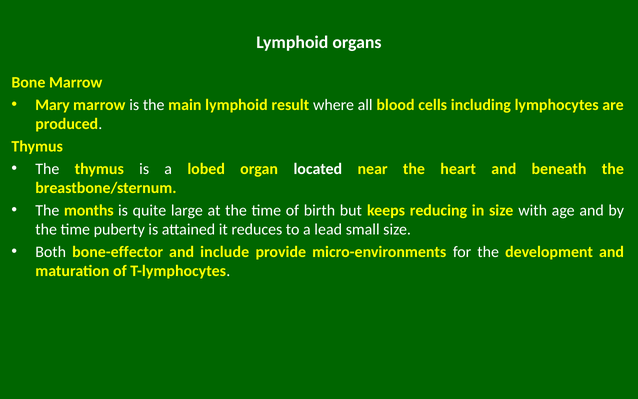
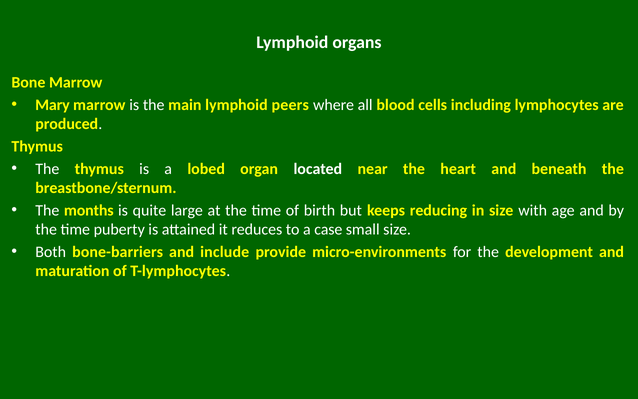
result: result -> peers
lead: lead -> case
bone-effector: bone-effector -> bone-barriers
